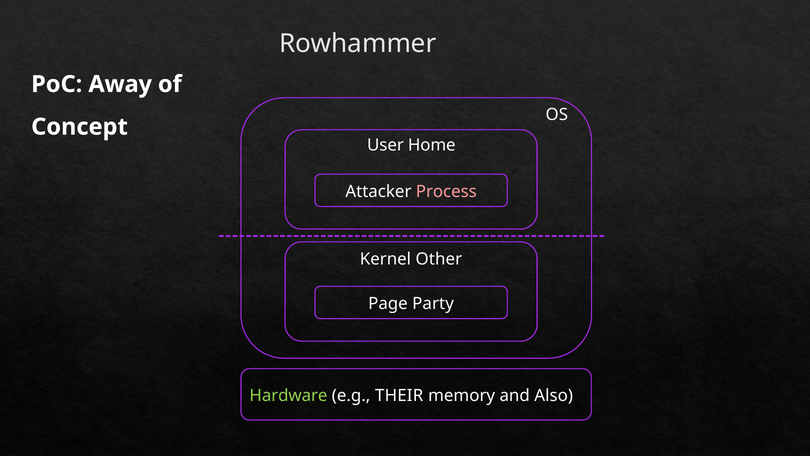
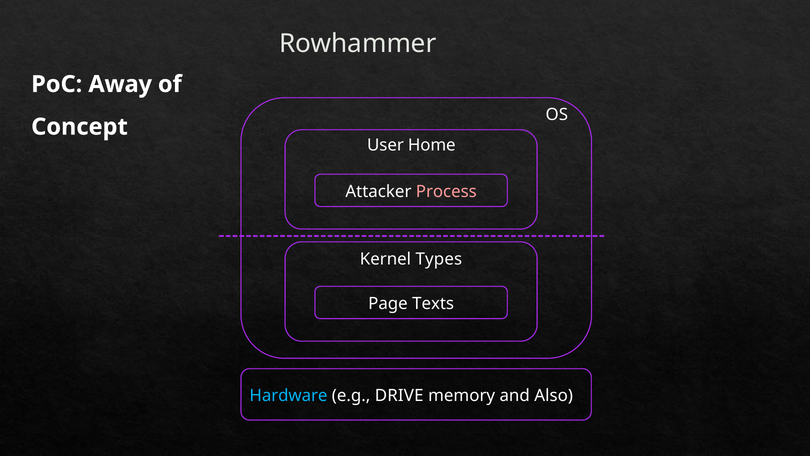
Other: Other -> Types
Party: Party -> Texts
Hardware colour: light green -> light blue
THEIR: THEIR -> DRIVE
